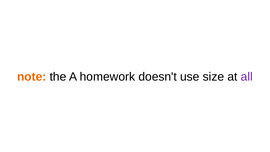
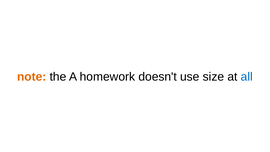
all colour: purple -> blue
